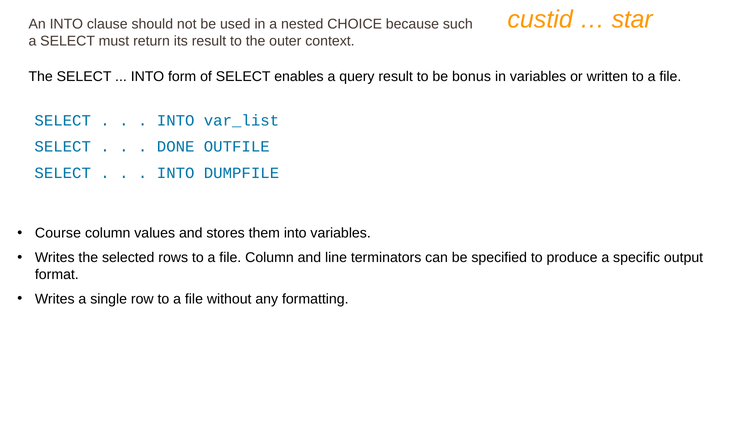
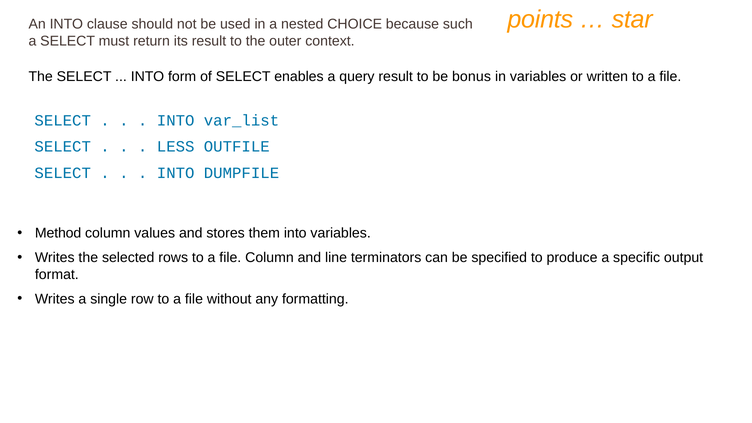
custid: custid -> points
DONE: DONE -> LESS
Course: Course -> Method
